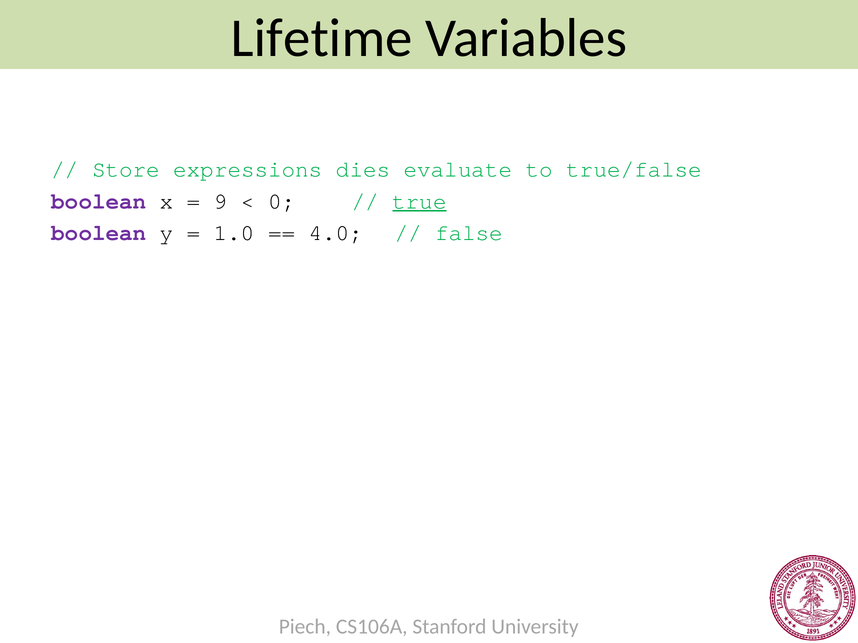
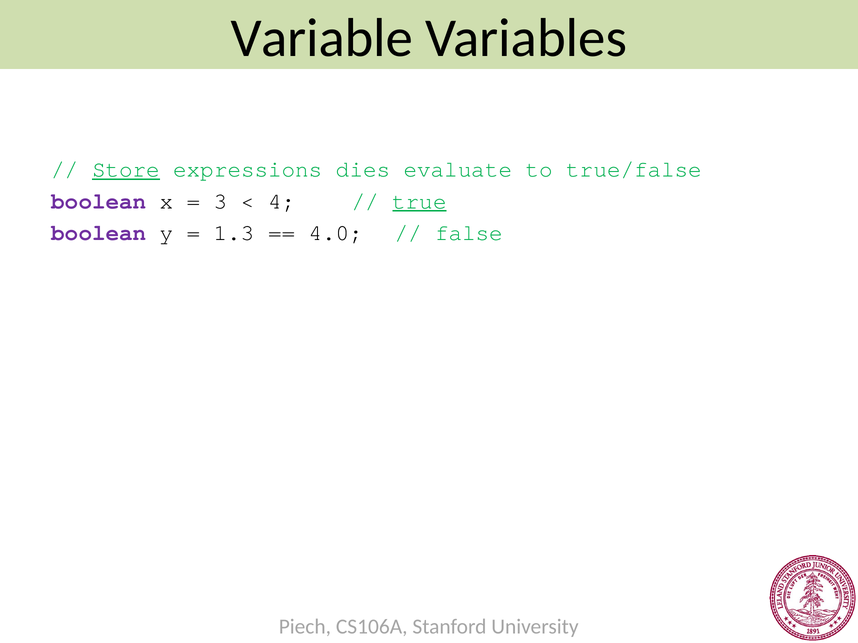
Lifetime: Lifetime -> Variable
Store underline: none -> present
9: 9 -> 3
0: 0 -> 4
1.0: 1.0 -> 1.3
